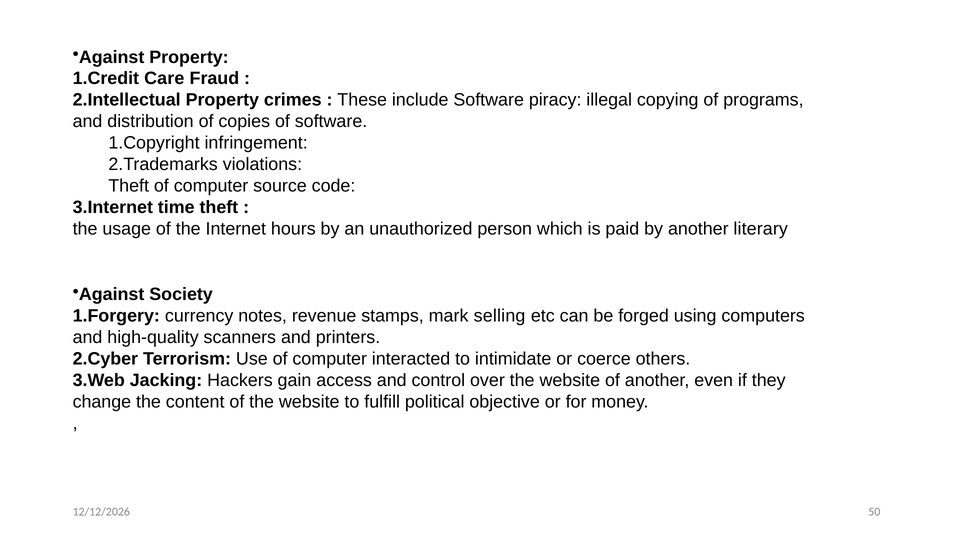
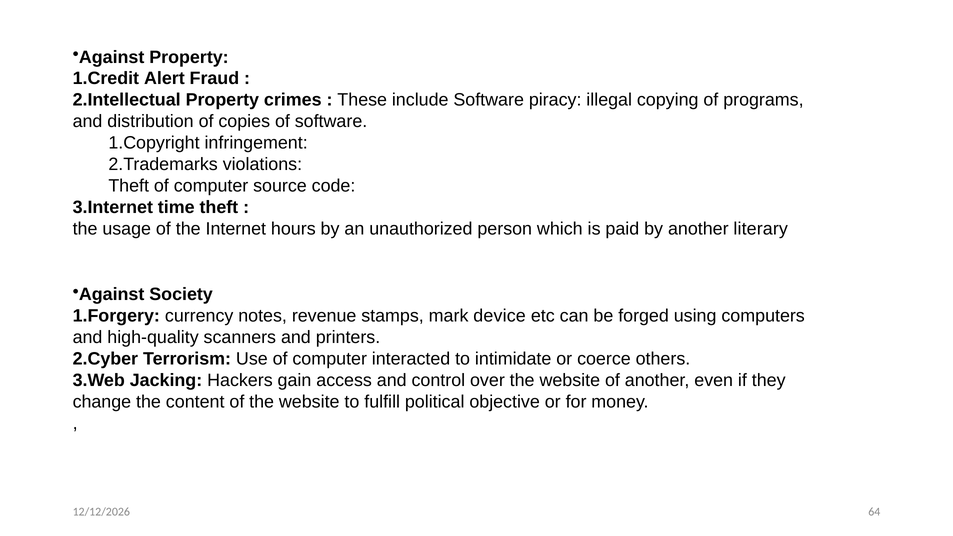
Care: Care -> Alert
selling: selling -> device
50: 50 -> 64
